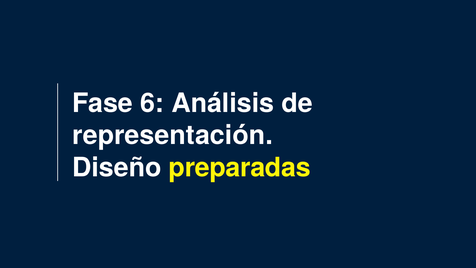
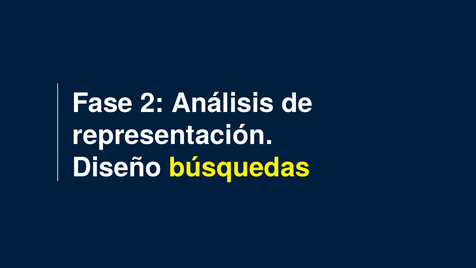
6: 6 -> 2
preparadas: preparadas -> búsquedas
